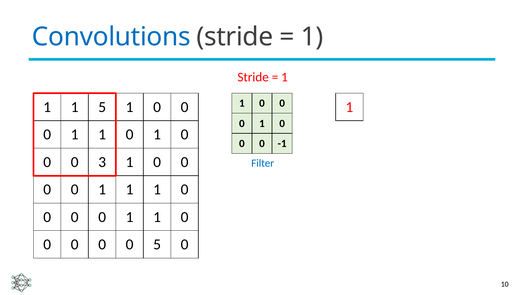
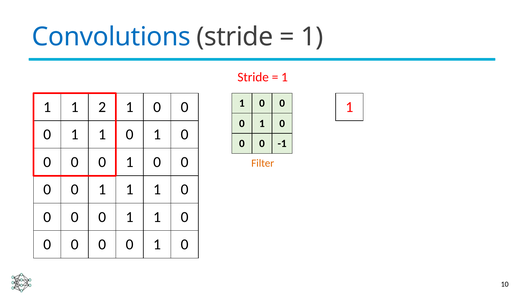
1 5: 5 -> 2
3 at (102, 162): 3 -> 0
Filter colour: blue -> orange
5 at (157, 244): 5 -> 1
